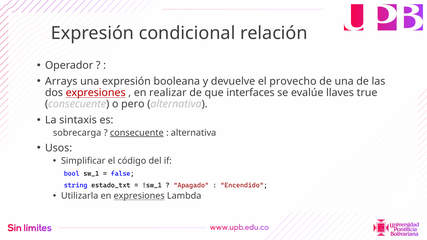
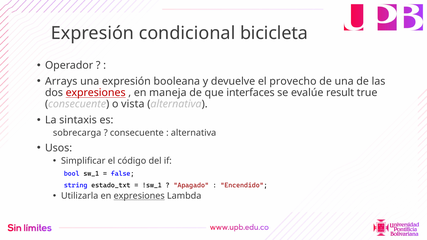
relación: relación -> bicicleta
realizar: realizar -> maneja
llaves: llaves -> result
pero: pero -> vista
consecuente at (137, 133) underline: present -> none
